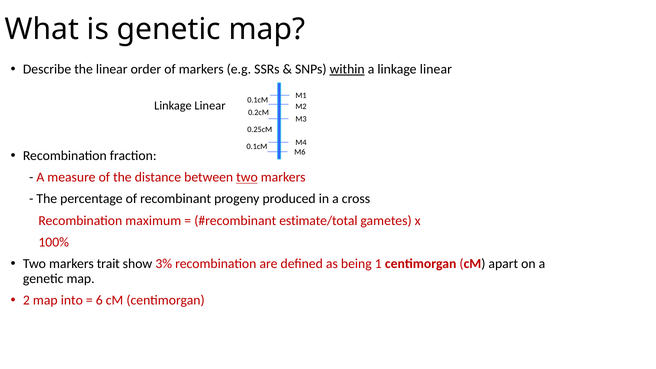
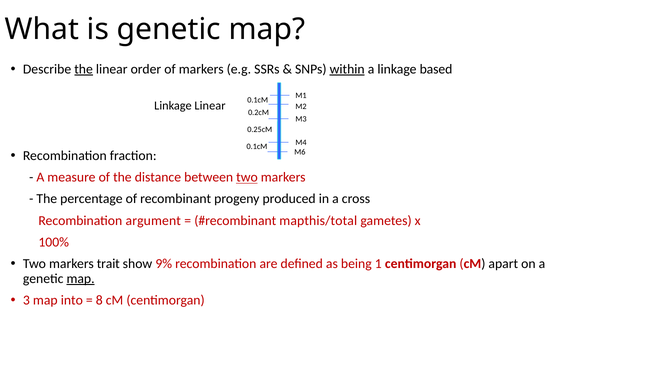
the at (84, 69) underline: none -> present
a linkage linear: linear -> based
maximum: maximum -> argument
estimate/total: estimate/total -> mapthis/total
3%: 3% -> 9%
map at (81, 279) underline: none -> present
2: 2 -> 3
6: 6 -> 8
